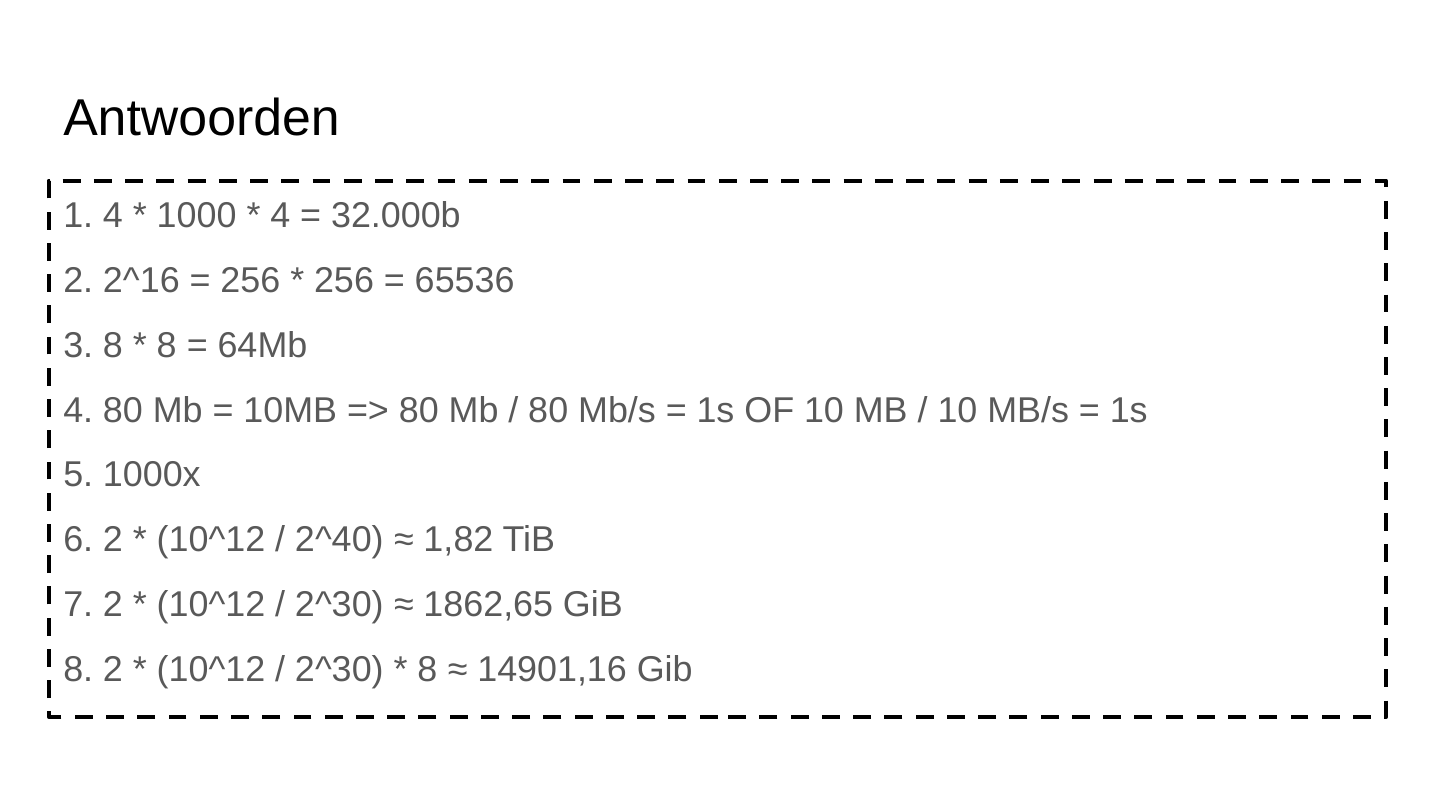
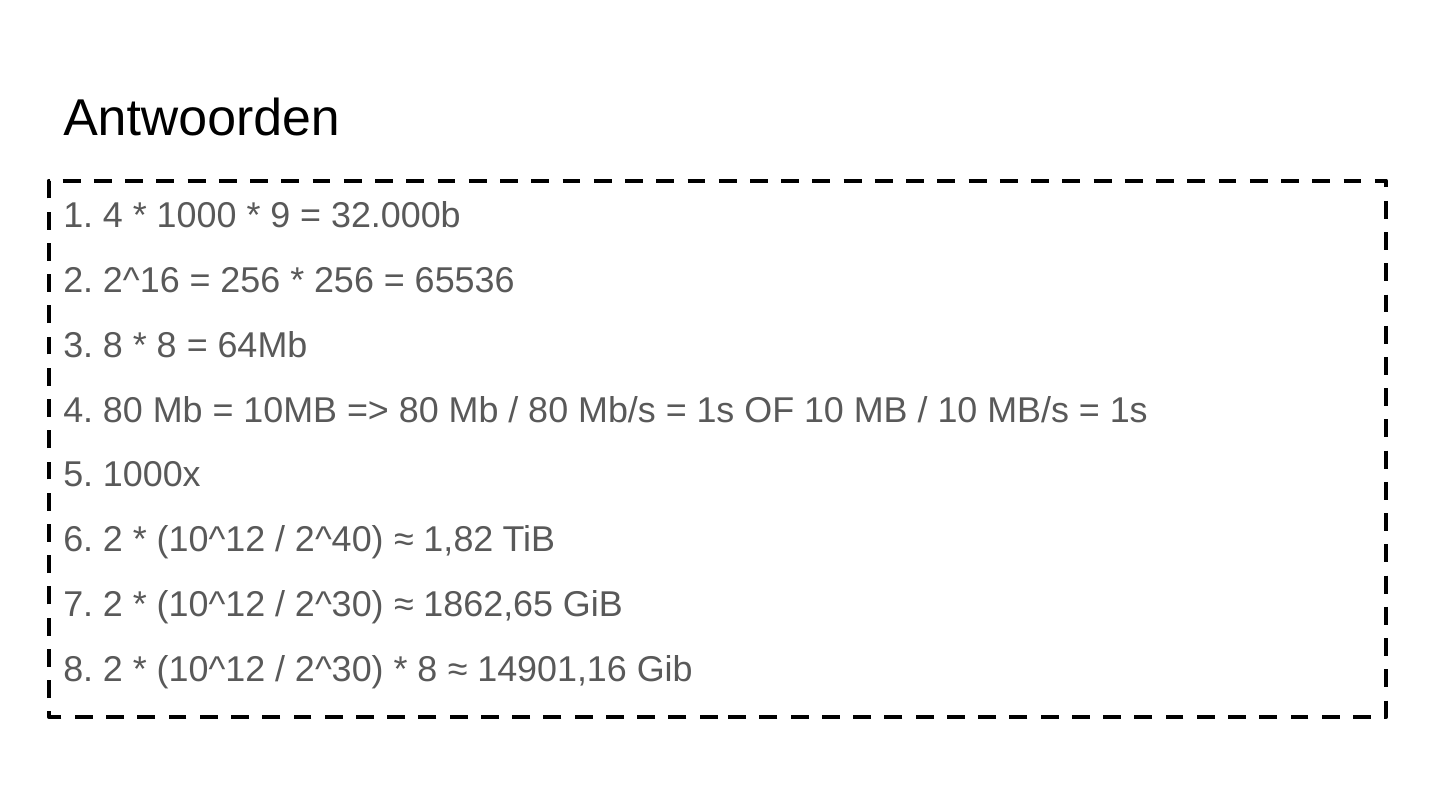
4 at (280, 216): 4 -> 9
